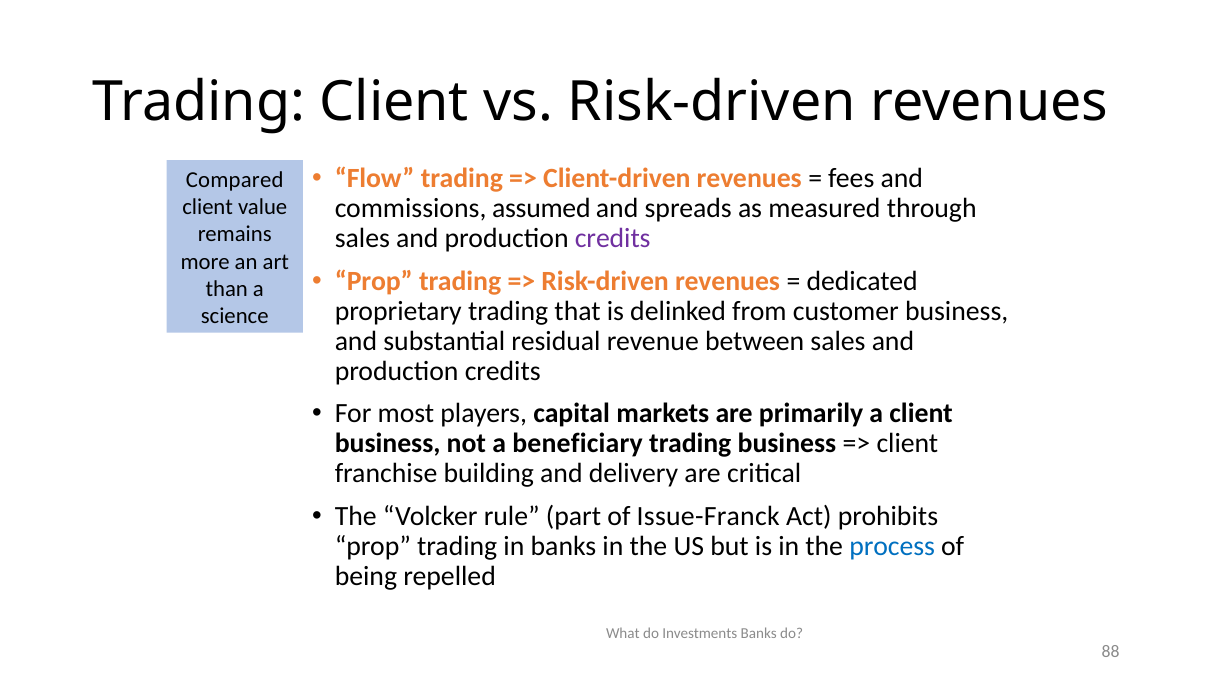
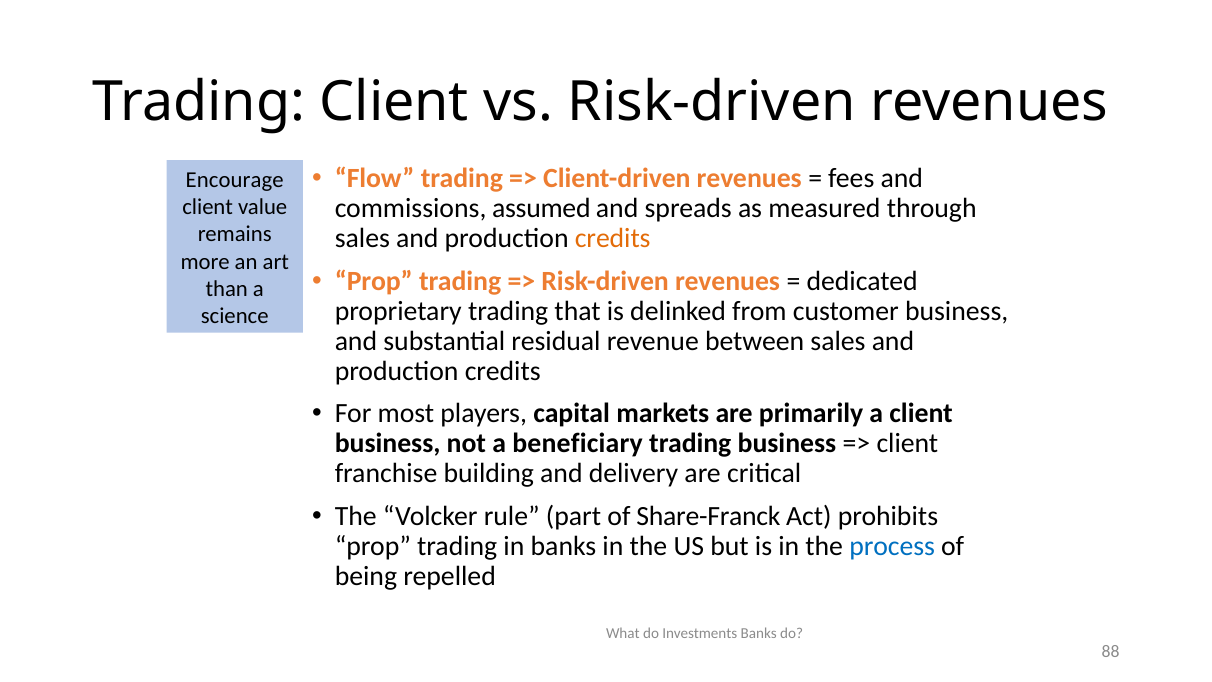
Compared: Compared -> Encourage
credits at (613, 238) colour: purple -> orange
Issue-Franck: Issue-Franck -> Share-Franck
